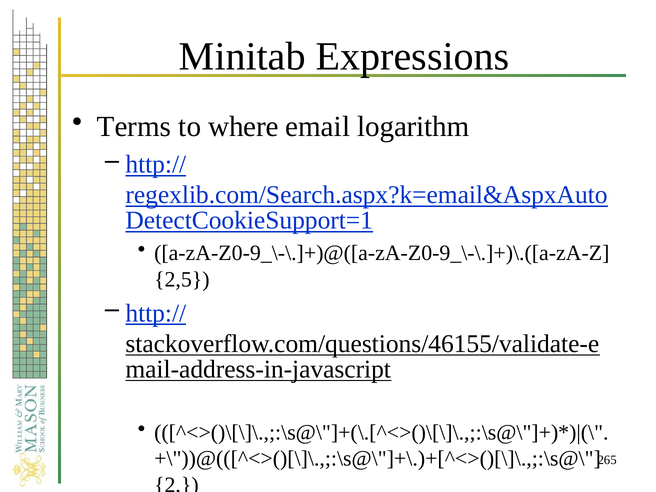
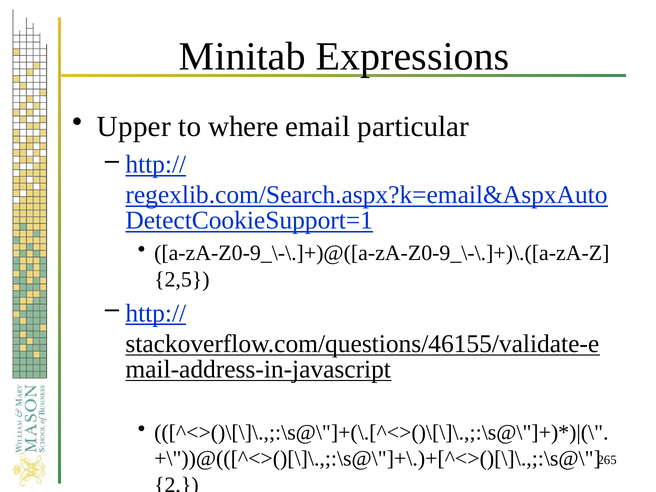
Terms: Terms -> Upper
logarithm: logarithm -> particular
